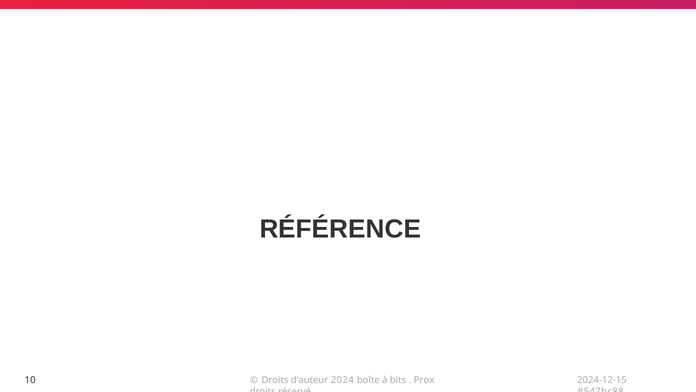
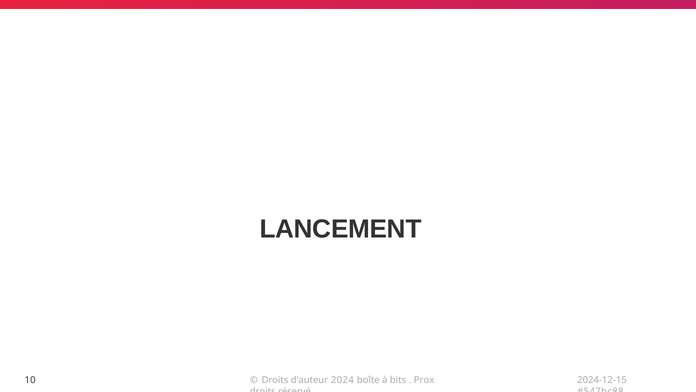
RÉFÉRENCE: RÉFÉRENCE -> LANCEMENT
